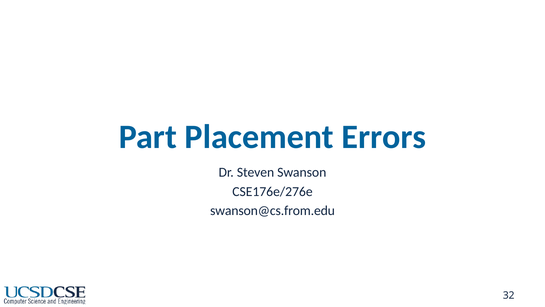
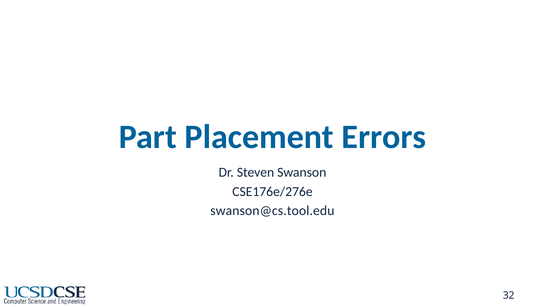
swanson@cs.from.edu: swanson@cs.from.edu -> swanson@cs.tool.edu
